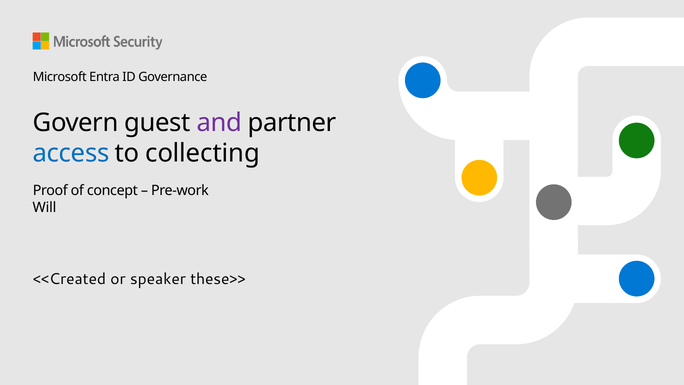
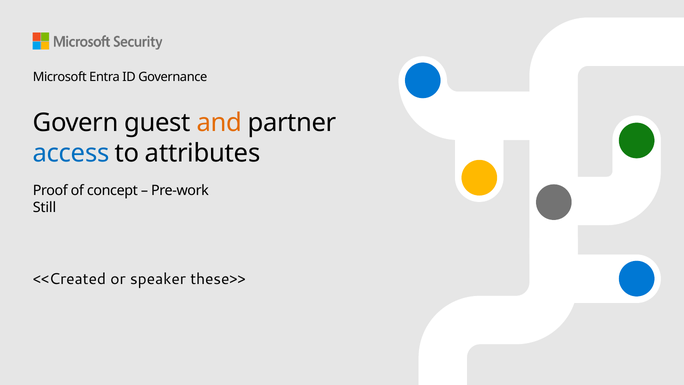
and colour: purple -> orange
collecting: collecting -> attributes
Will: Will -> Still
